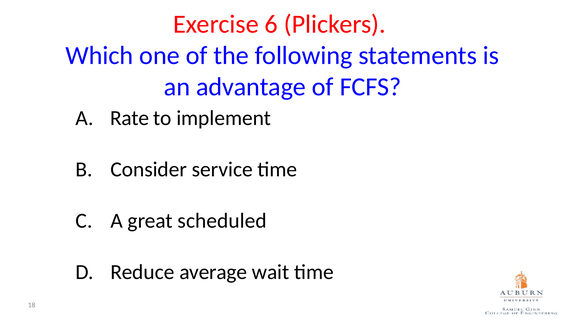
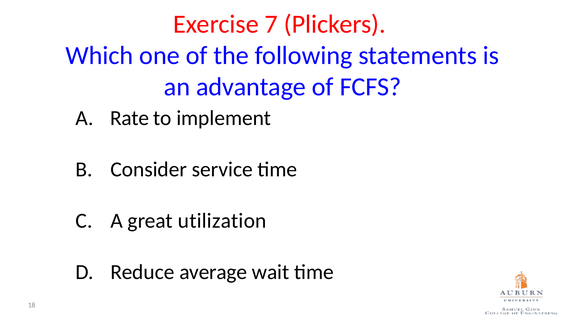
6: 6 -> 7
scheduled: scheduled -> utilization
